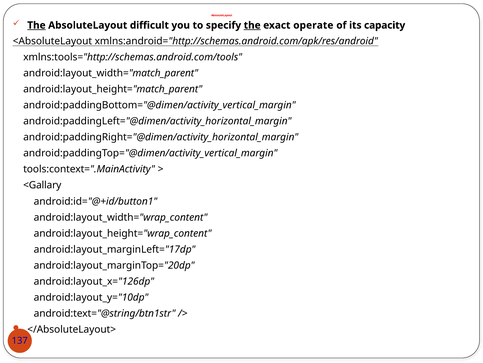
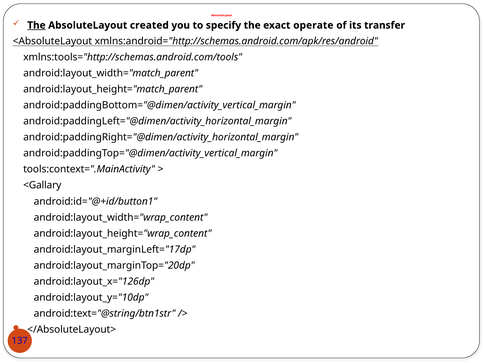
difficult: difficult -> created
the at (252, 25) underline: present -> none
capacity: capacity -> transfer
